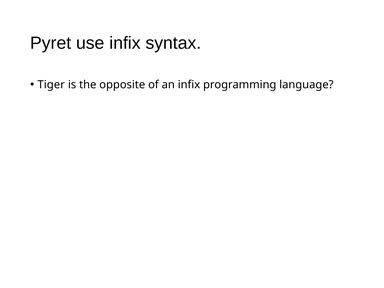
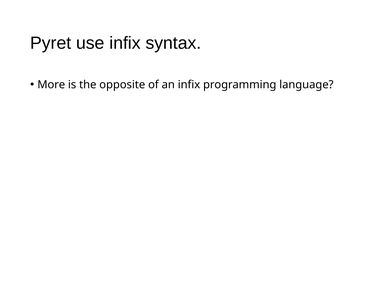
Tiger: Tiger -> More
